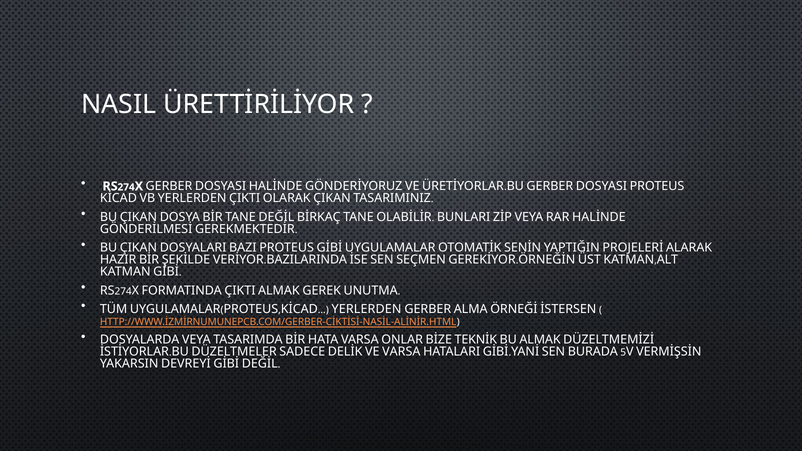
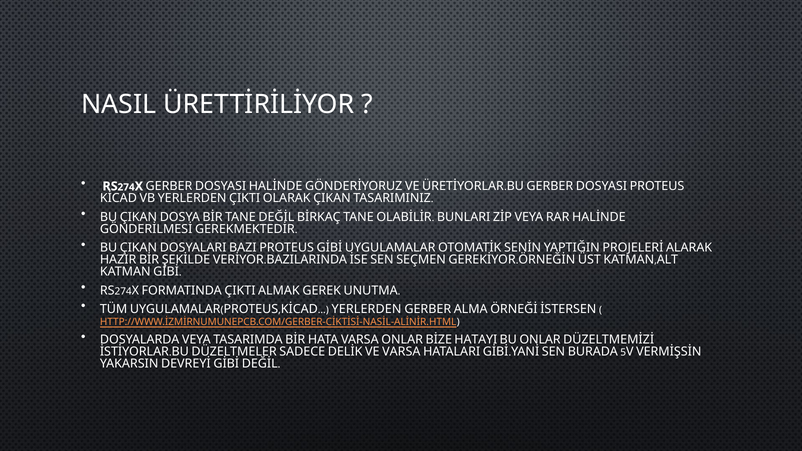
TEKNİK: TEKNİK -> HATAYI
BU ALMAK: ALMAK -> ONLAR
